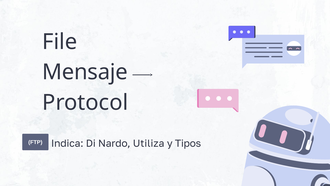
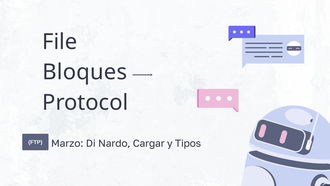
Mensaje: Mensaje -> Bloques
Indica: Indica -> Marzo
Utiliza: Utiliza -> Cargar
